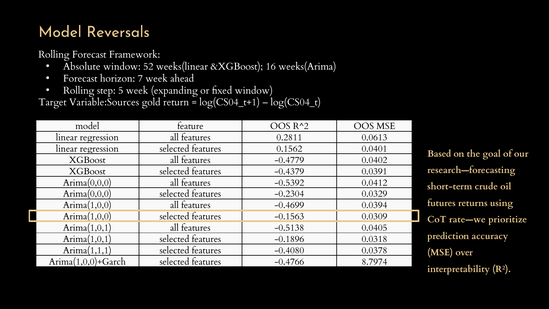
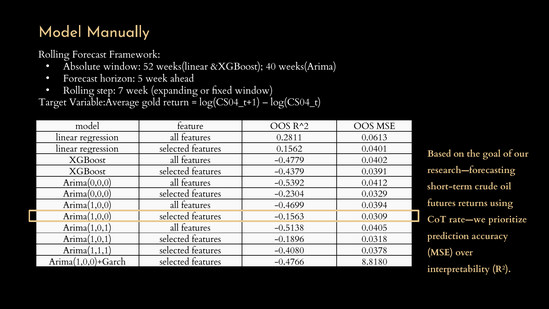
Reversals: Reversals -> Manually
16: 16 -> 40
7: 7 -> 5
5: 5 -> 7
Variable:Sources: Variable:Sources -> Variable:Average
8.7974: 8.7974 -> 8.8180
